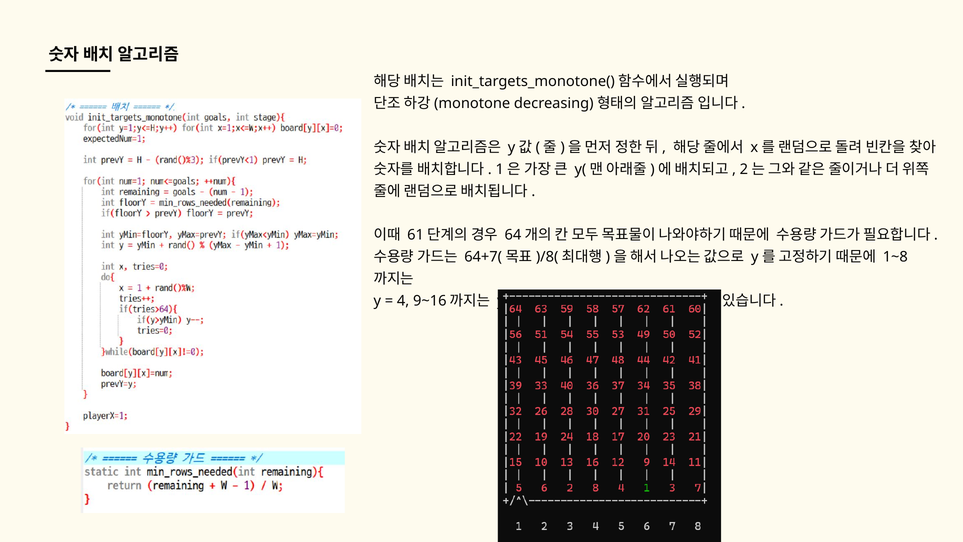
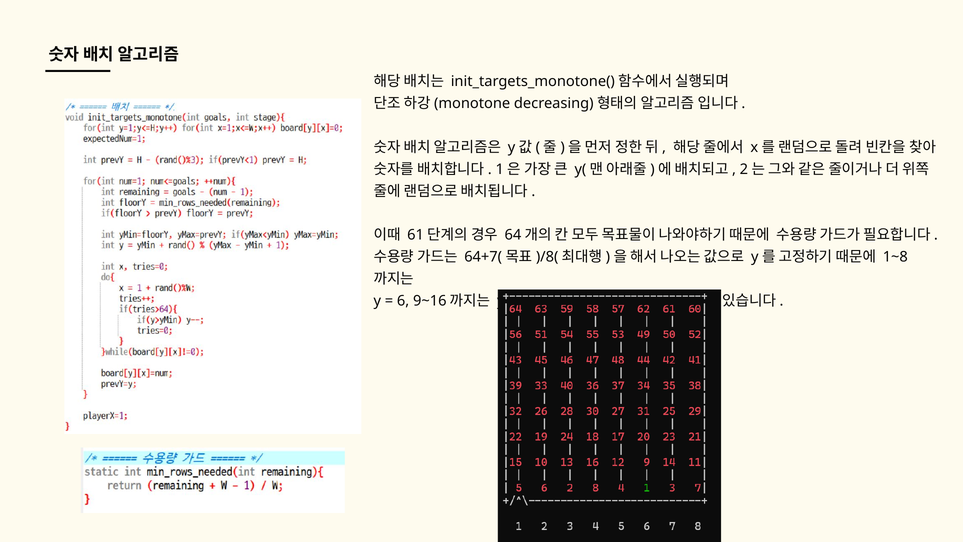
4: 4 -> 6
